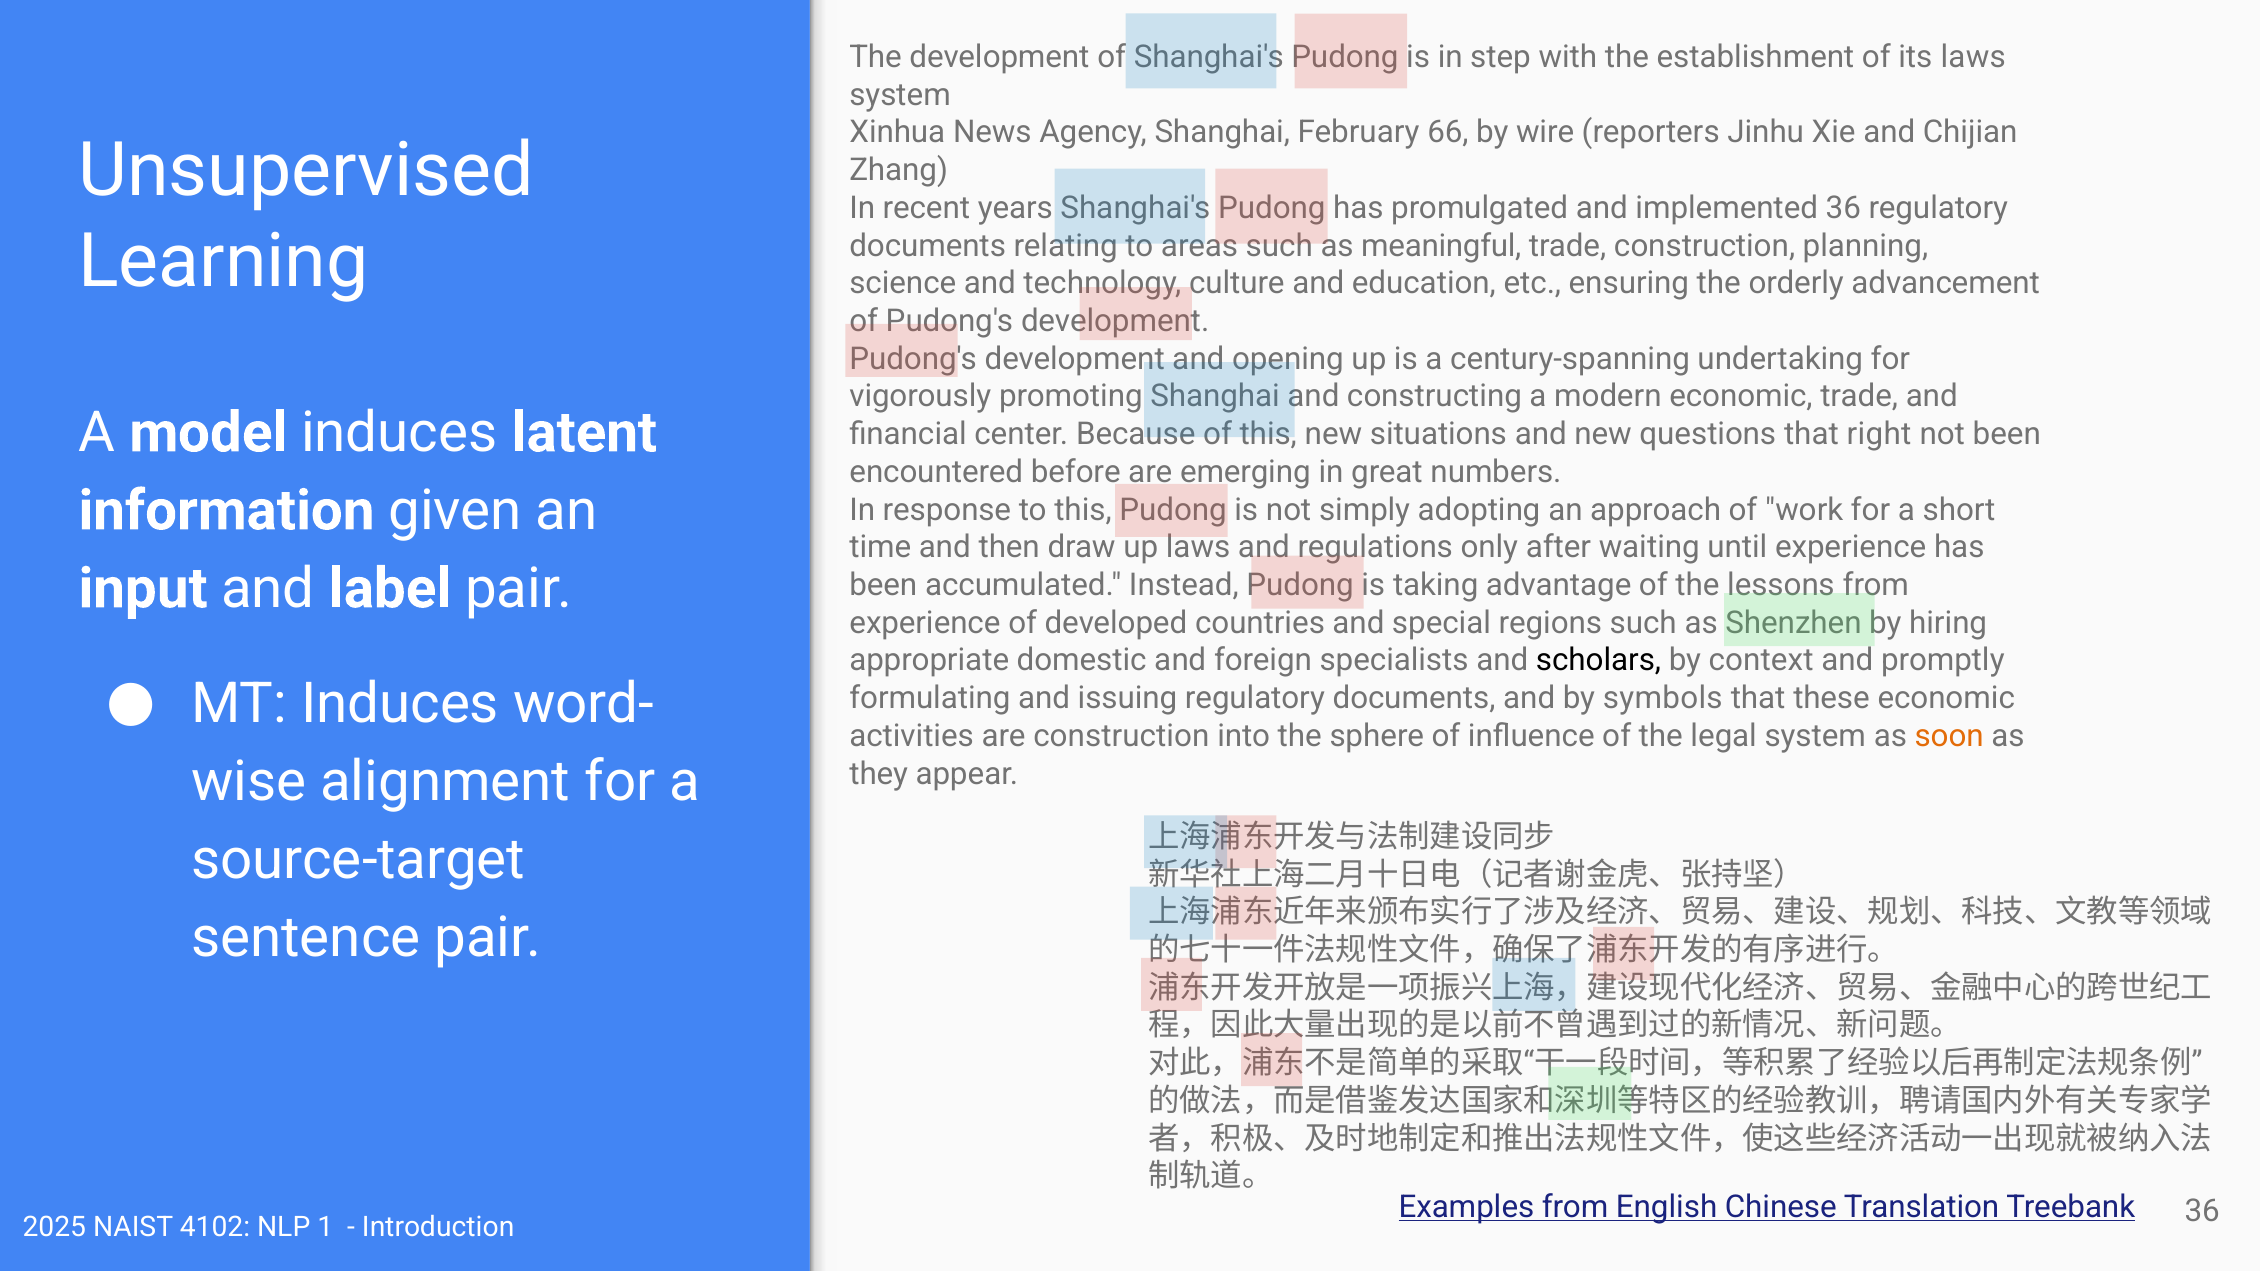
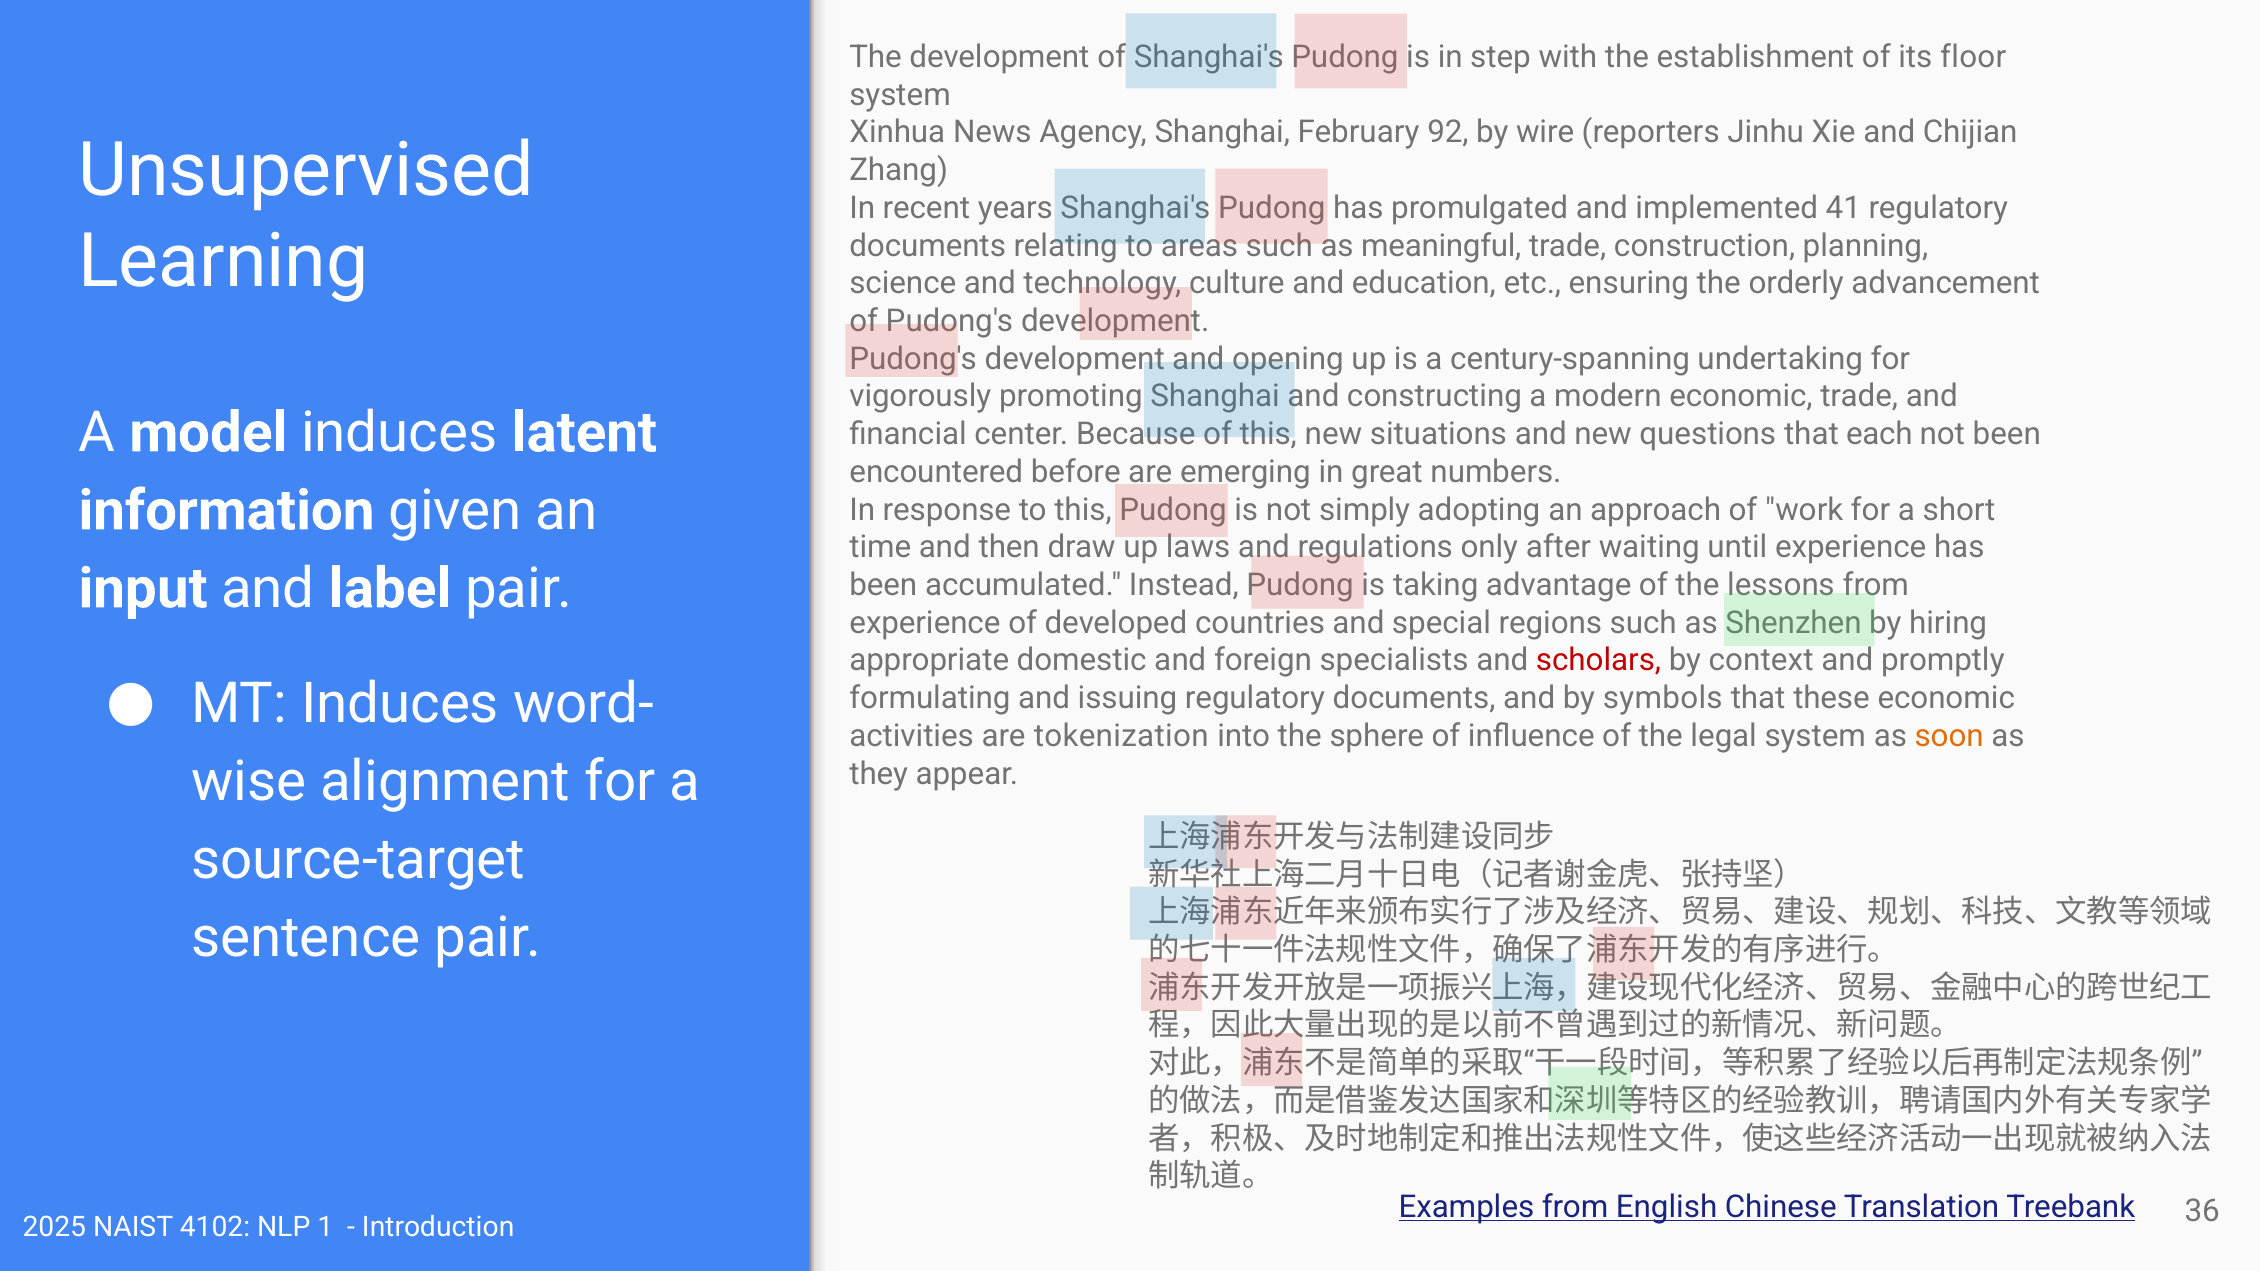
its laws: laws -> floor
66: 66 -> 92
implemented 36: 36 -> 41
right: right -> each
scholars colour: black -> red
are construction: construction -> tokenization
